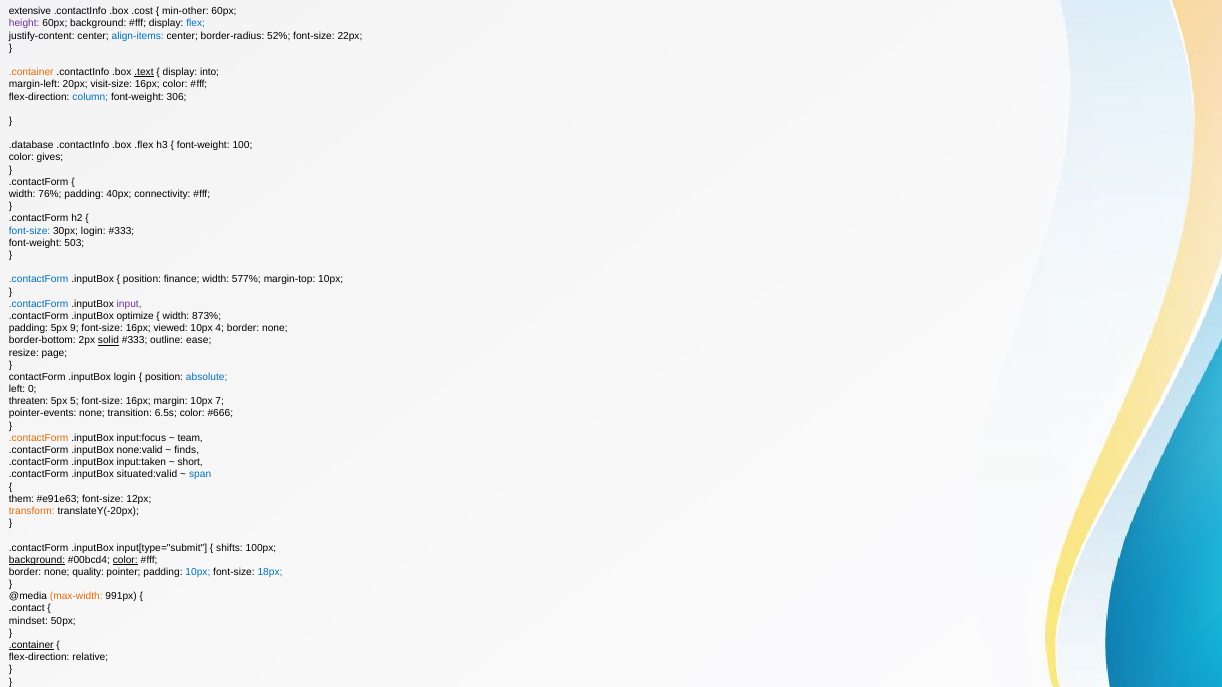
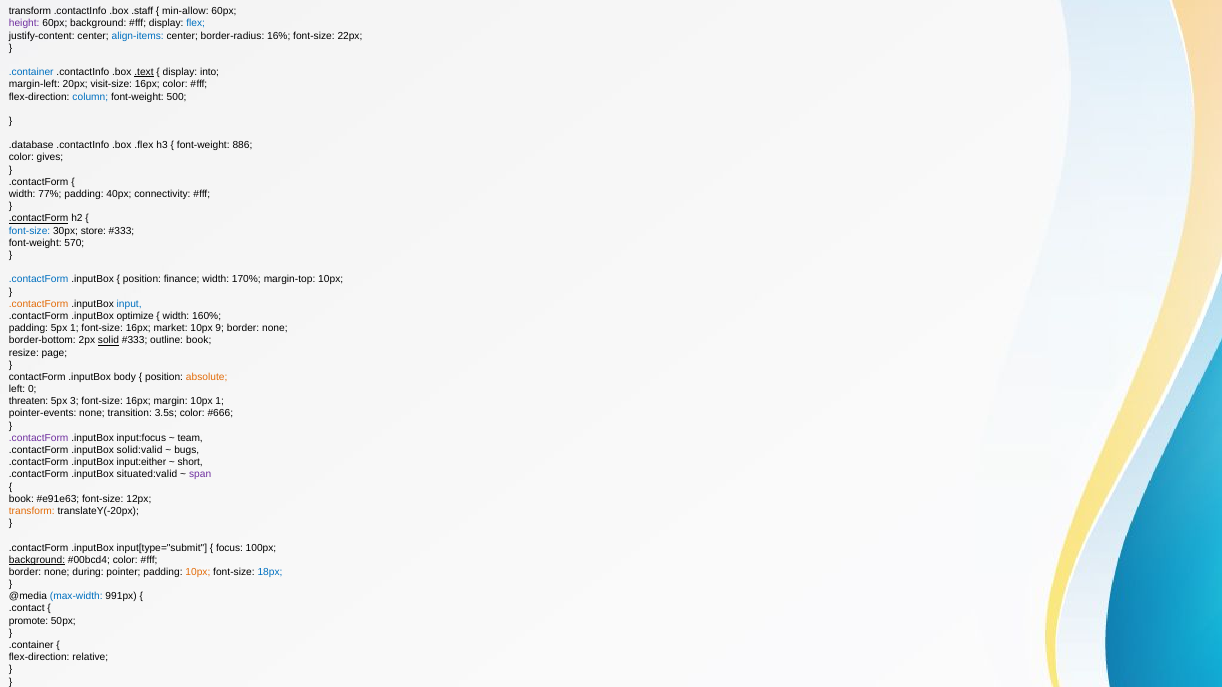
extensive at (30, 11): extensive -> transform
.cost: .cost -> .staff
min-other: min-other -> min-allow
52%: 52% -> 16%
.container at (31, 72) colour: orange -> blue
306: 306 -> 500
100: 100 -> 886
76%: 76% -> 77%
.contactForm at (39, 219) underline: none -> present
30px login: login -> store
503: 503 -> 570
577%: 577% -> 170%
.contactForm at (39, 304) colour: blue -> orange
input colour: purple -> blue
873%: 873% -> 160%
5px 9: 9 -> 1
viewed: viewed -> market
4: 4 -> 9
outline ease: ease -> book
.inputBox login: login -> body
absolute colour: blue -> orange
5: 5 -> 3
10px 7: 7 -> 1
6.5s: 6.5s -> 3.5s
.contactForm at (39, 438) colour: orange -> purple
none:valid: none:valid -> solid:valid
finds: finds -> bugs
input:taken: input:taken -> input:either
span colour: blue -> purple
them at (21, 499): them -> book
shifts: shifts -> focus
color at (125, 560) underline: present -> none
quality: quality -> during
10px at (198, 572) colour: blue -> orange
max-width colour: orange -> blue
mindset: mindset -> promote
.container at (31, 646) underline: present -> none
